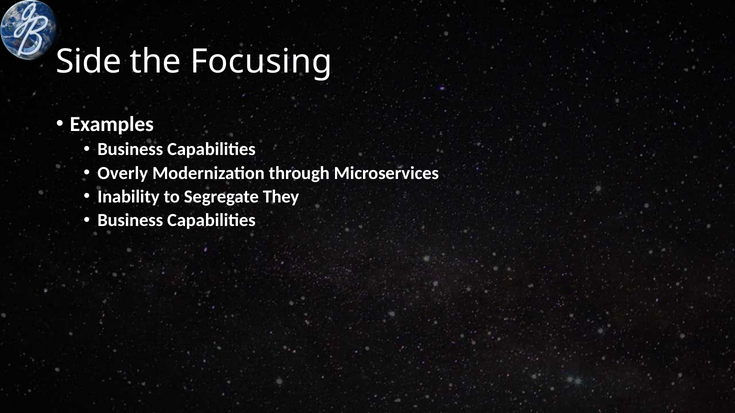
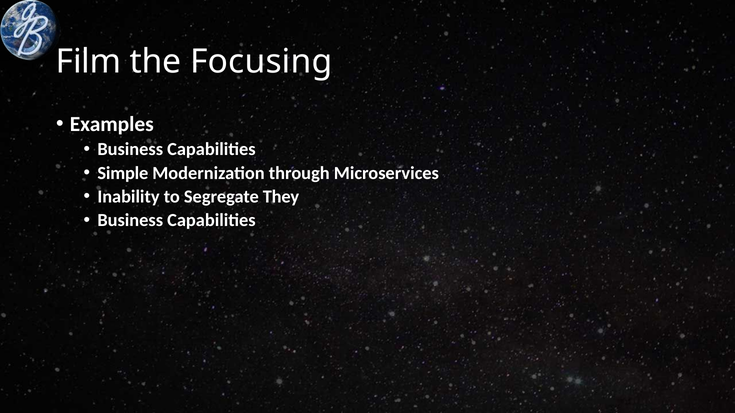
Side: Side -> Film
Overly: Overly -> Simple
